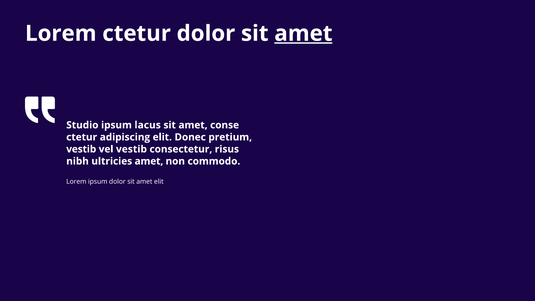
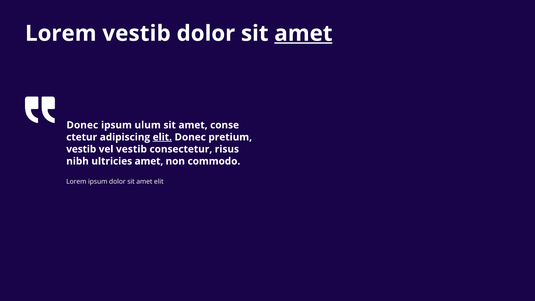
Lorem ctetur: ctetur -> vestib
Studio at (82, 125): Studio -> Donec
lacus: lacus -> ulum
elit at (162, 137) underline: none -> present
